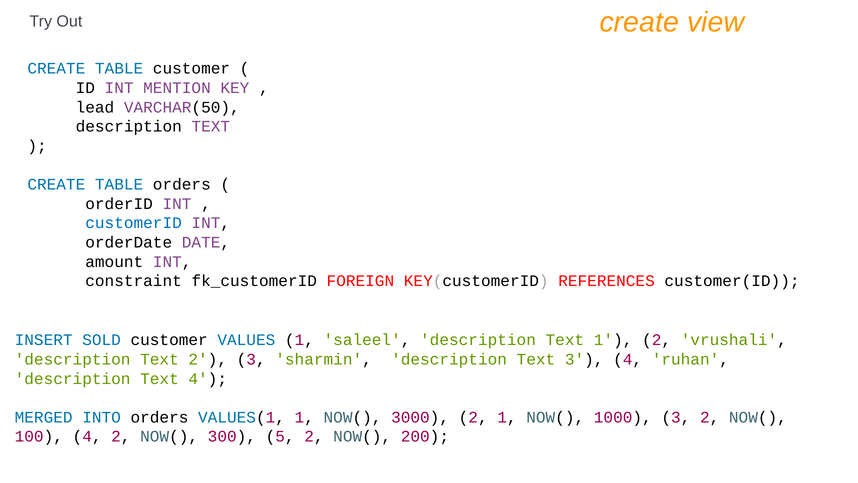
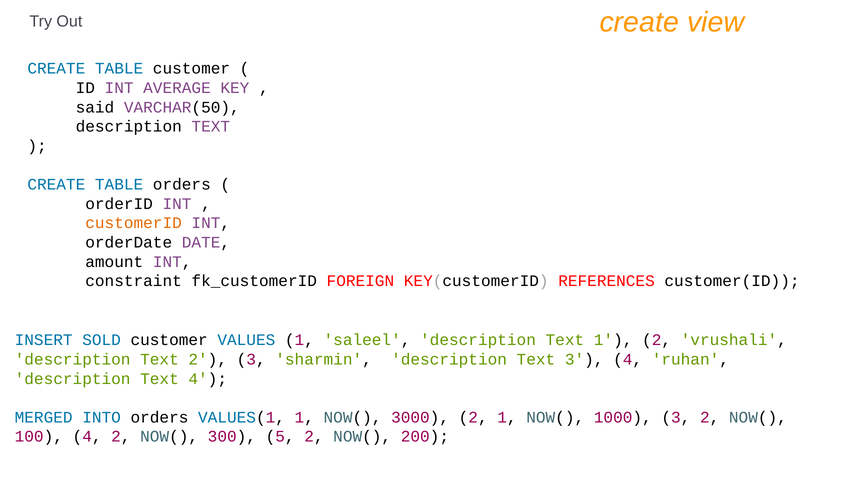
MENTION: MENTION -> AVERAGE
lead: lead -> said
customerID colour: blue -> orange
